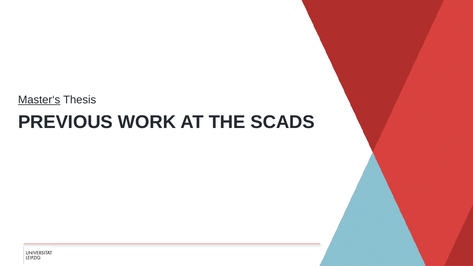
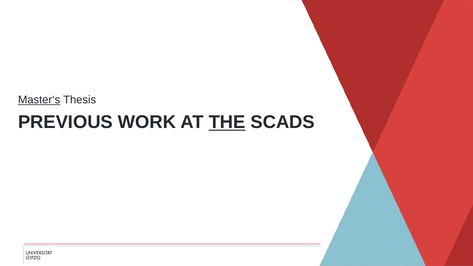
THE underline: none -> present
